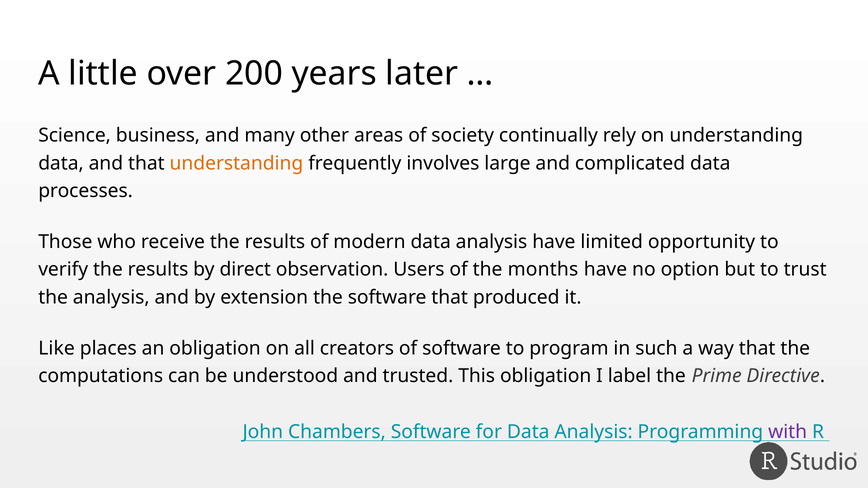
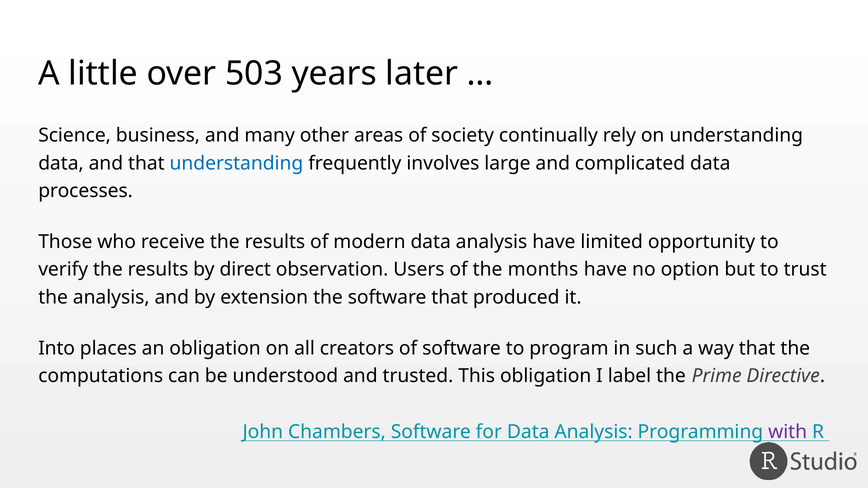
200: 200 -> 503
understanding at (236, 163) colour: orange -> blue
Like: Like -> Into
